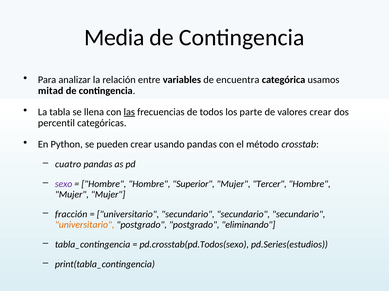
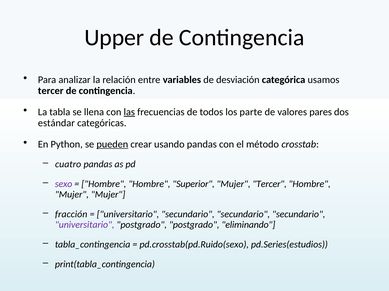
Media: Media -> Upper
encuentra: encuentra -> desviación
mitad at (51, 91): mitad -> tercer
valores crear: crear -> pares
percentil: percentil -> estándar
pueden underline: none -> present
universitario at (85, 225) colour: orange -> purple
pd.crosstab(pd.Todos(sexo: pd.crosstab(pd.Todos(sexo -> pd.crosstab(pd.Ruido(sexo
